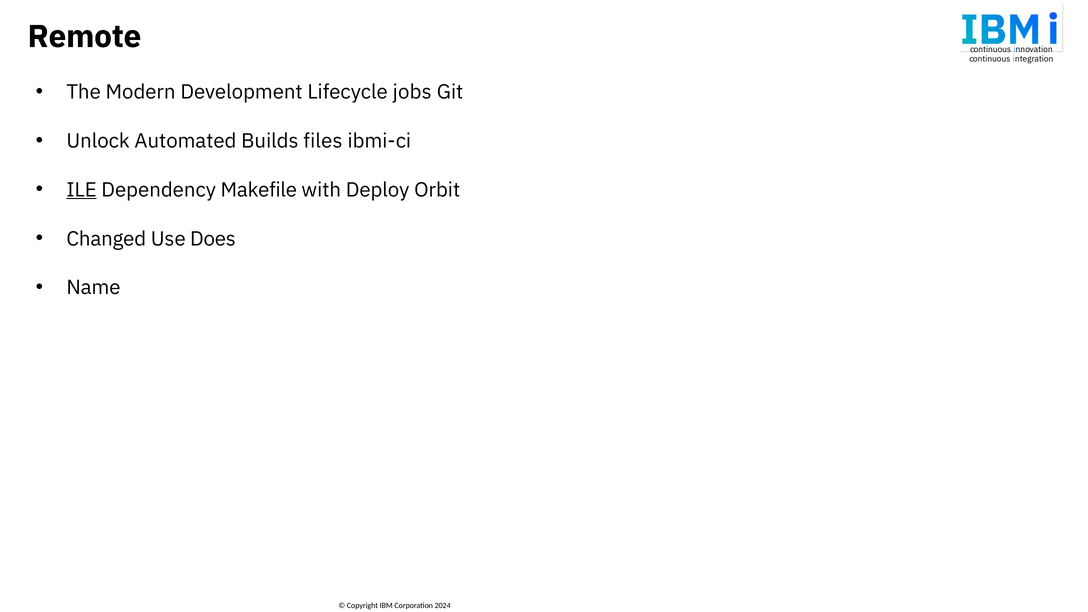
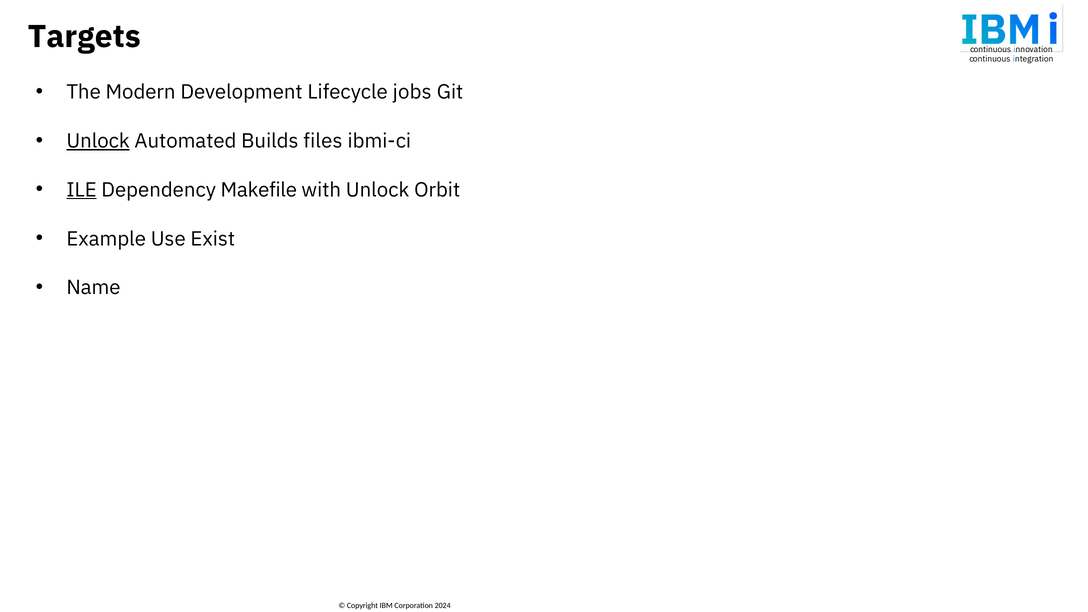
Remote: Remote -> Targets
Unlock at (98, 141) underline: none -> present
with Deploy: Deploy -> Unlock
Changed: Changed -> Example
Does: Does -> Exist
